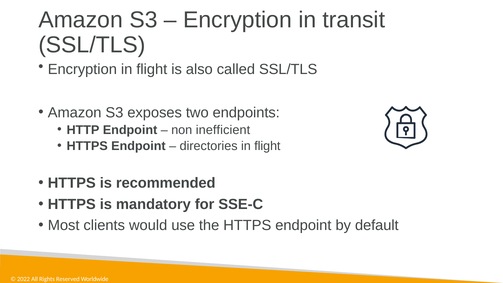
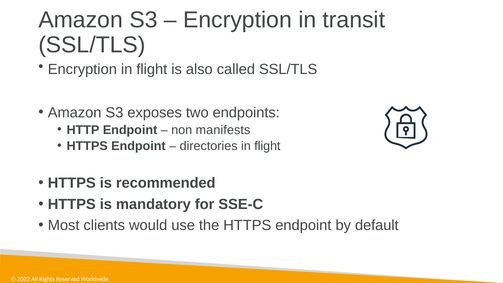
inefficient: inefficient -> manifests
